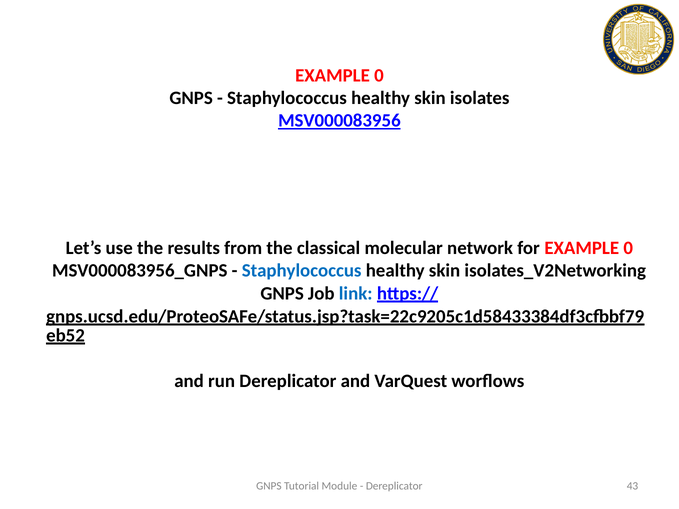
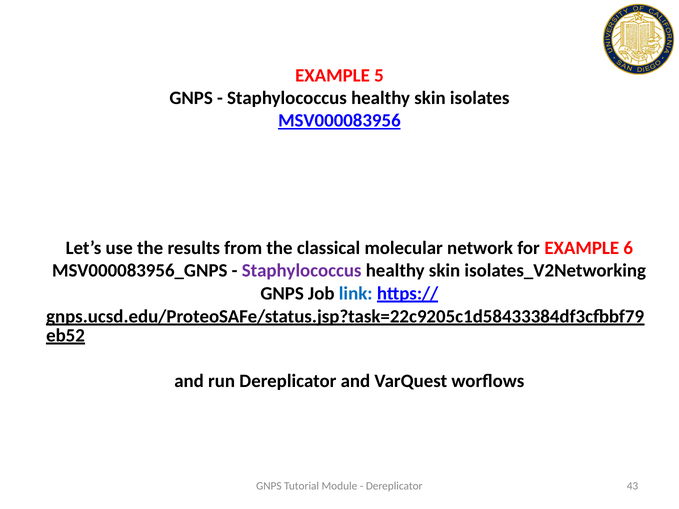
0 at (379, 75): 0 -> 5
for EXAMPLE 0: 0 -> 6
Staphylococcus at (302, 271) colour: blue -> purple
